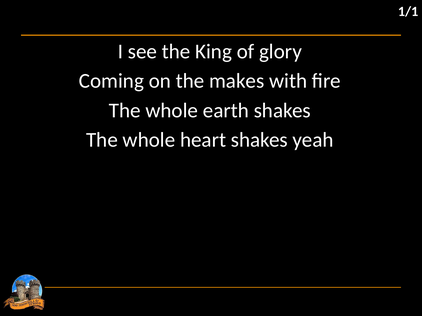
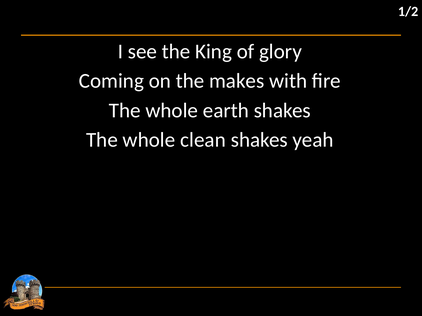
1/1: 1/1 -> 1/2
heart: heart -> clean
